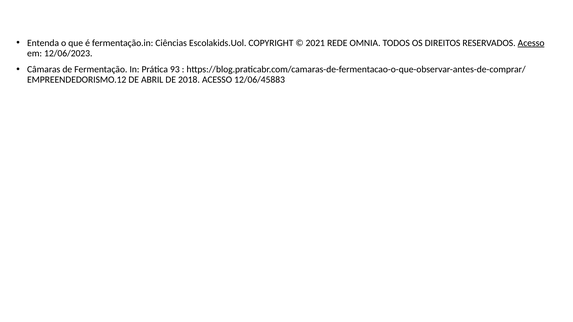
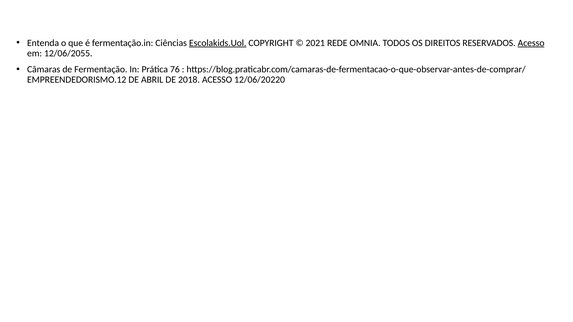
Escolakids.Uol underline: none -> present
12/06/2023: 12/06/2023 -> 12/06/2055
93: 93 -> 76
12/06/45883: 12/06/45883 -> 12/06/20220
